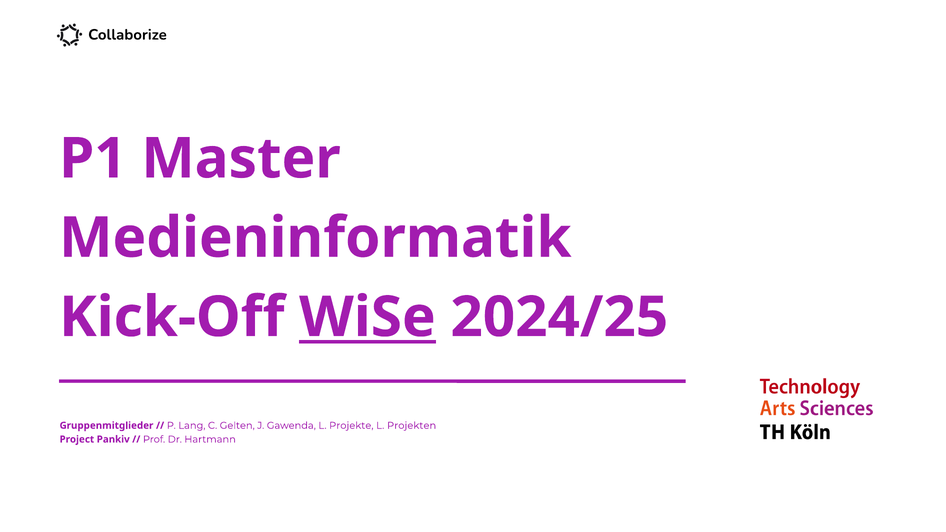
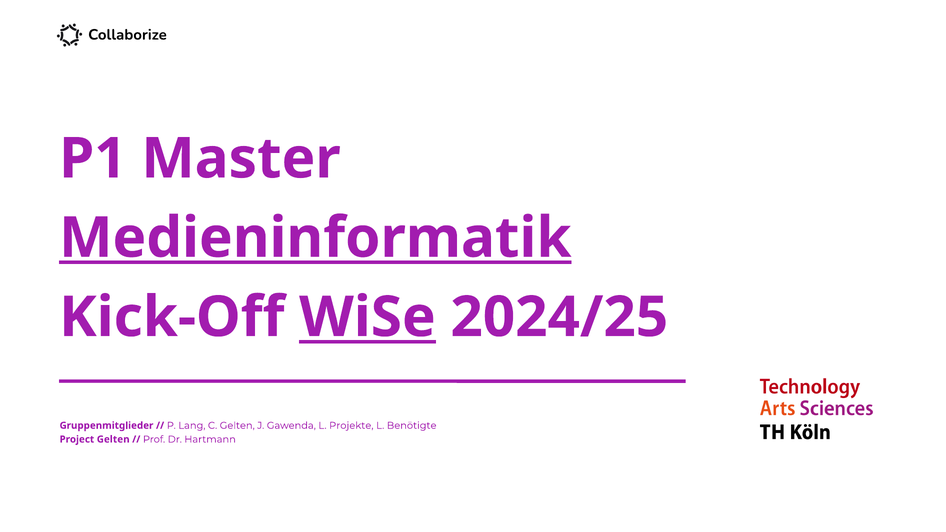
Medieninformatik underline: none -> present
Projekten: Projekten -> Benötigte
Project Pankiv: Pankiv -> Gelten
